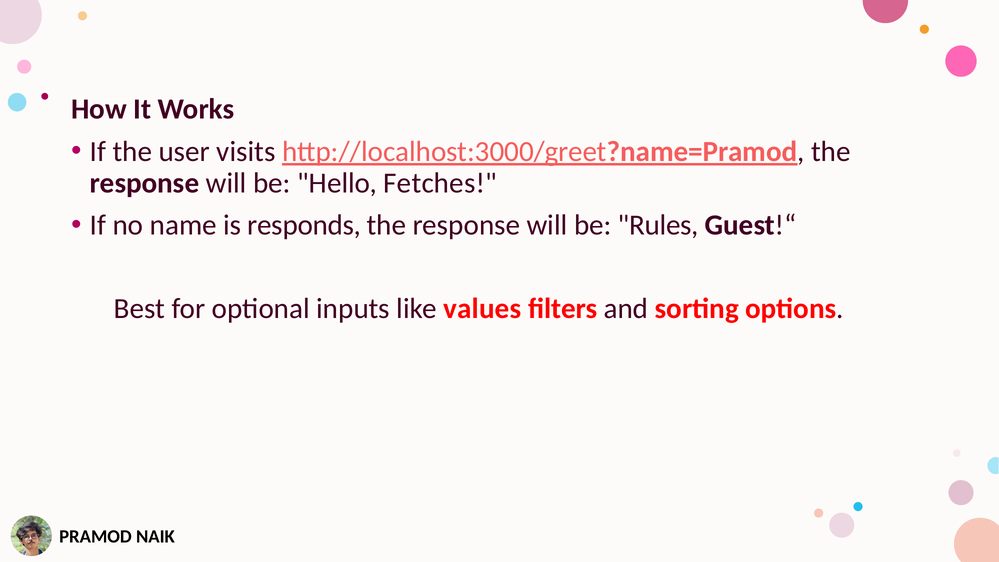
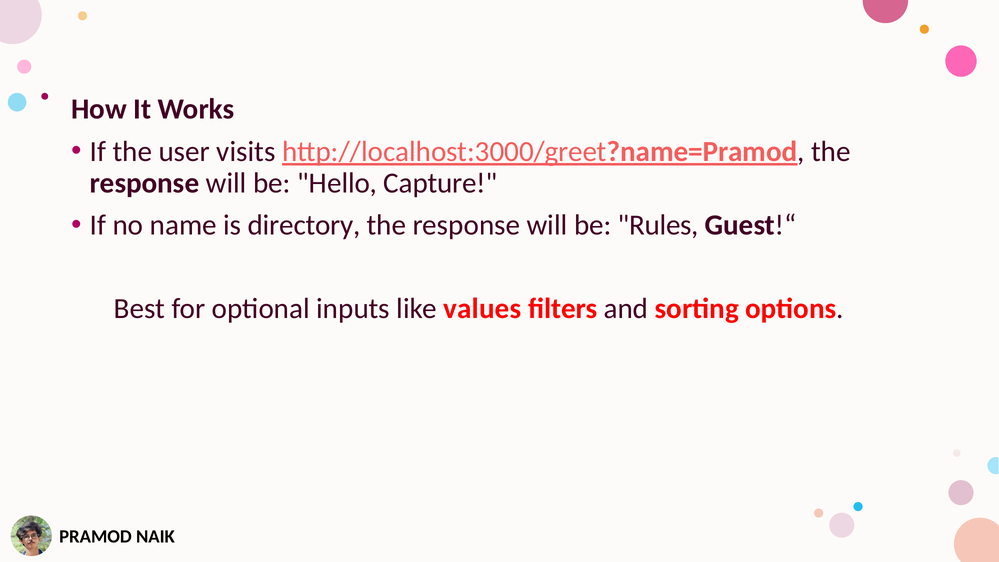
Fetches: Fetches -> Capture
responds: responds -> directory
